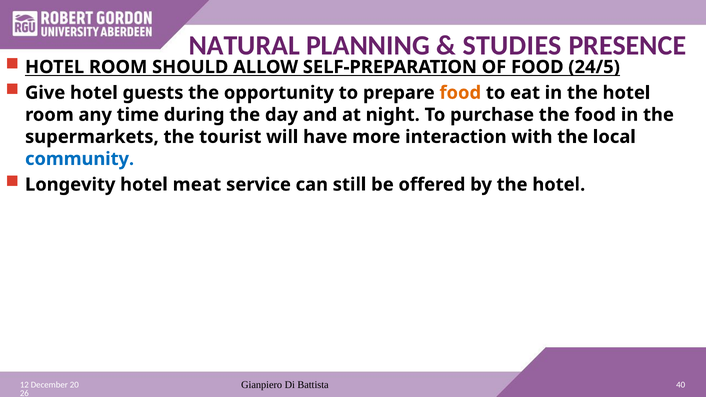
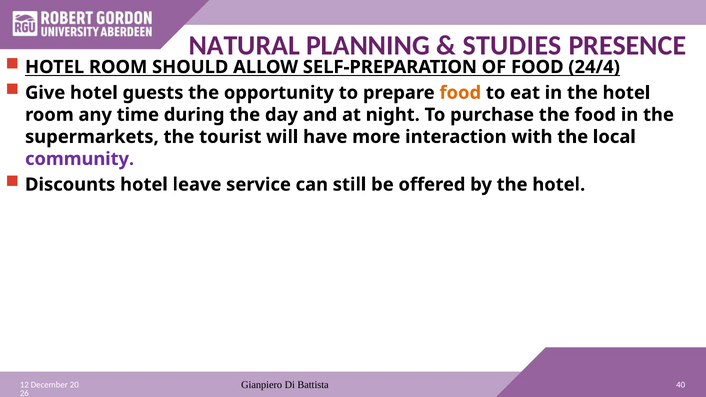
24/5: 24/5 -> 24/4
community colour: blue -> purple
Longevity: Longevity -> Discounts
meat: meat -> leave
